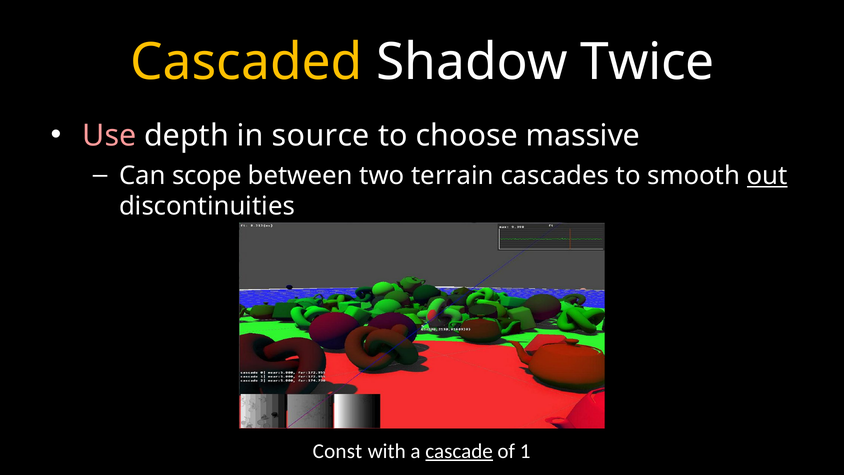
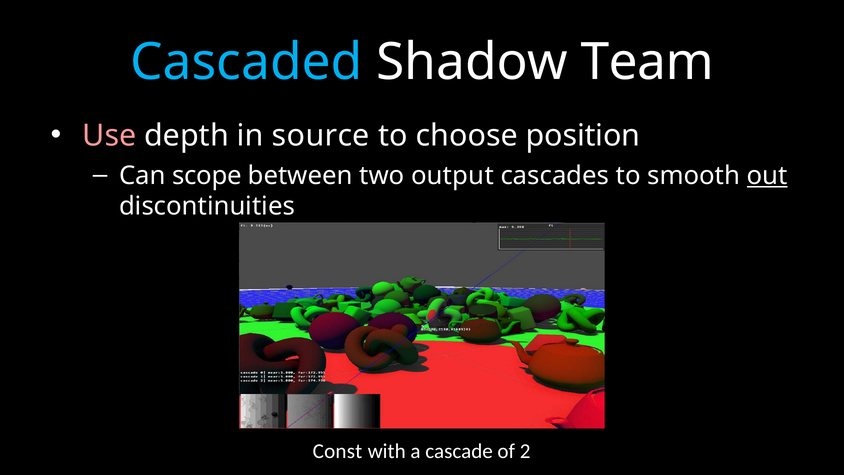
Cascaded colour: yellow -> light blue
Twice: Twice -> Team
massive: massive -> position
terrain: terrain -> output
cascade underline: present -> none
1: 1 -> 2
